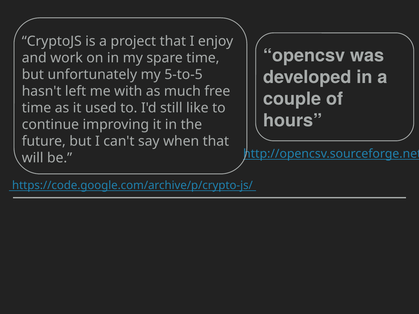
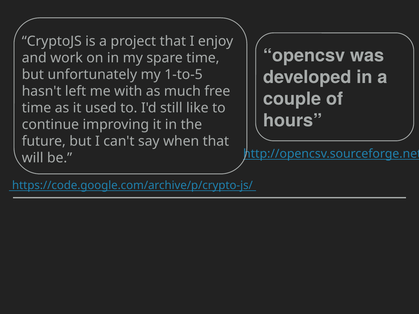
5-to-5: 5-to-5 -> 1-to-5
